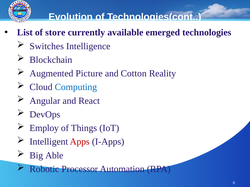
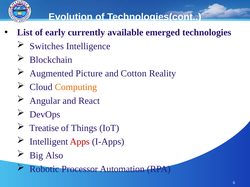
store: store -> early
Computing colour: blue -> orange
Employ: Employ -> Treatise
Able: Able -> Also
